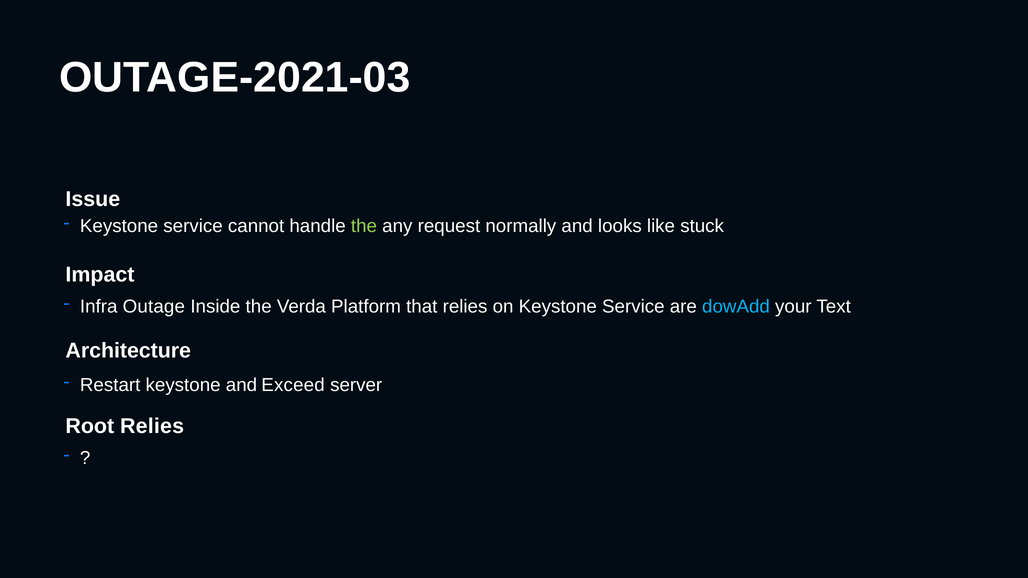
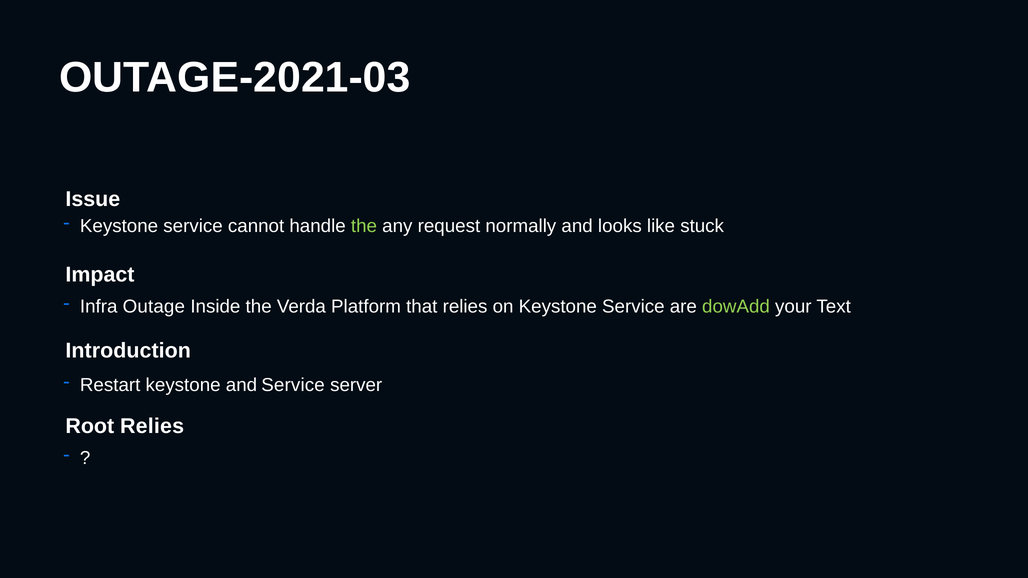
dowAdd colour: light blue -> light green
Architecture: Architecture -> Introduction
and Exceed: Exceed -> Service
